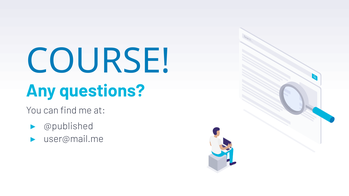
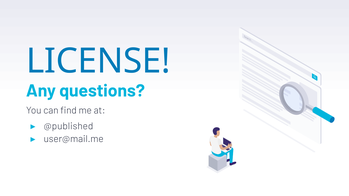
COURSE: COURSE -> LICENSE
